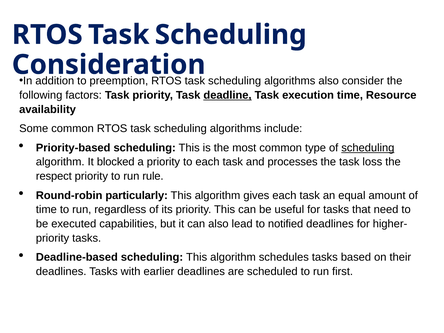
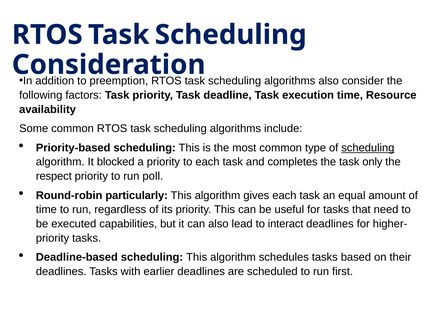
deadline underline: present -> none
processes: processes -> completes
loss: loss -> only
rule: rule -> poll
notified: notified -> interact
